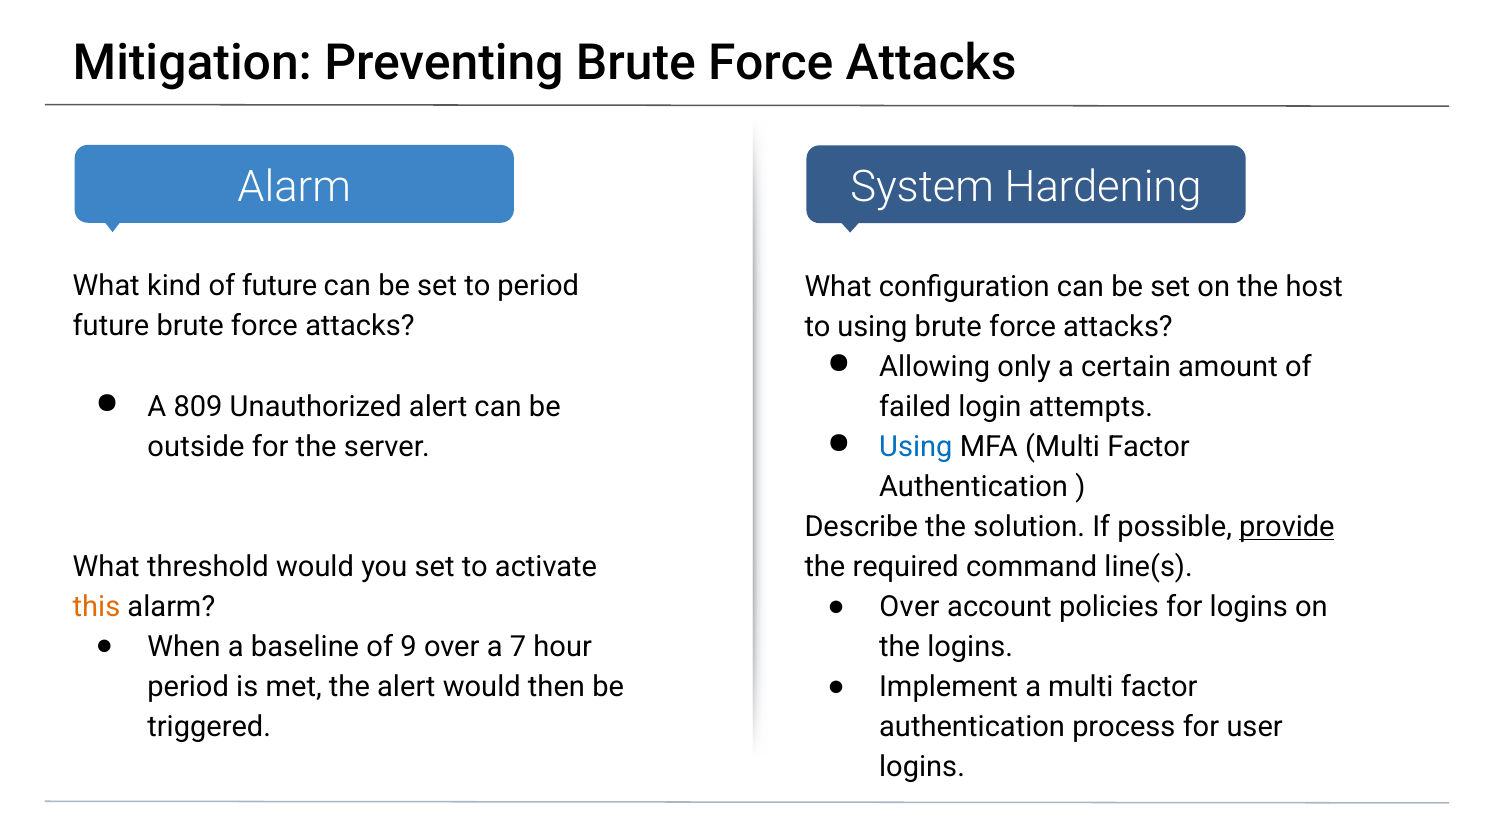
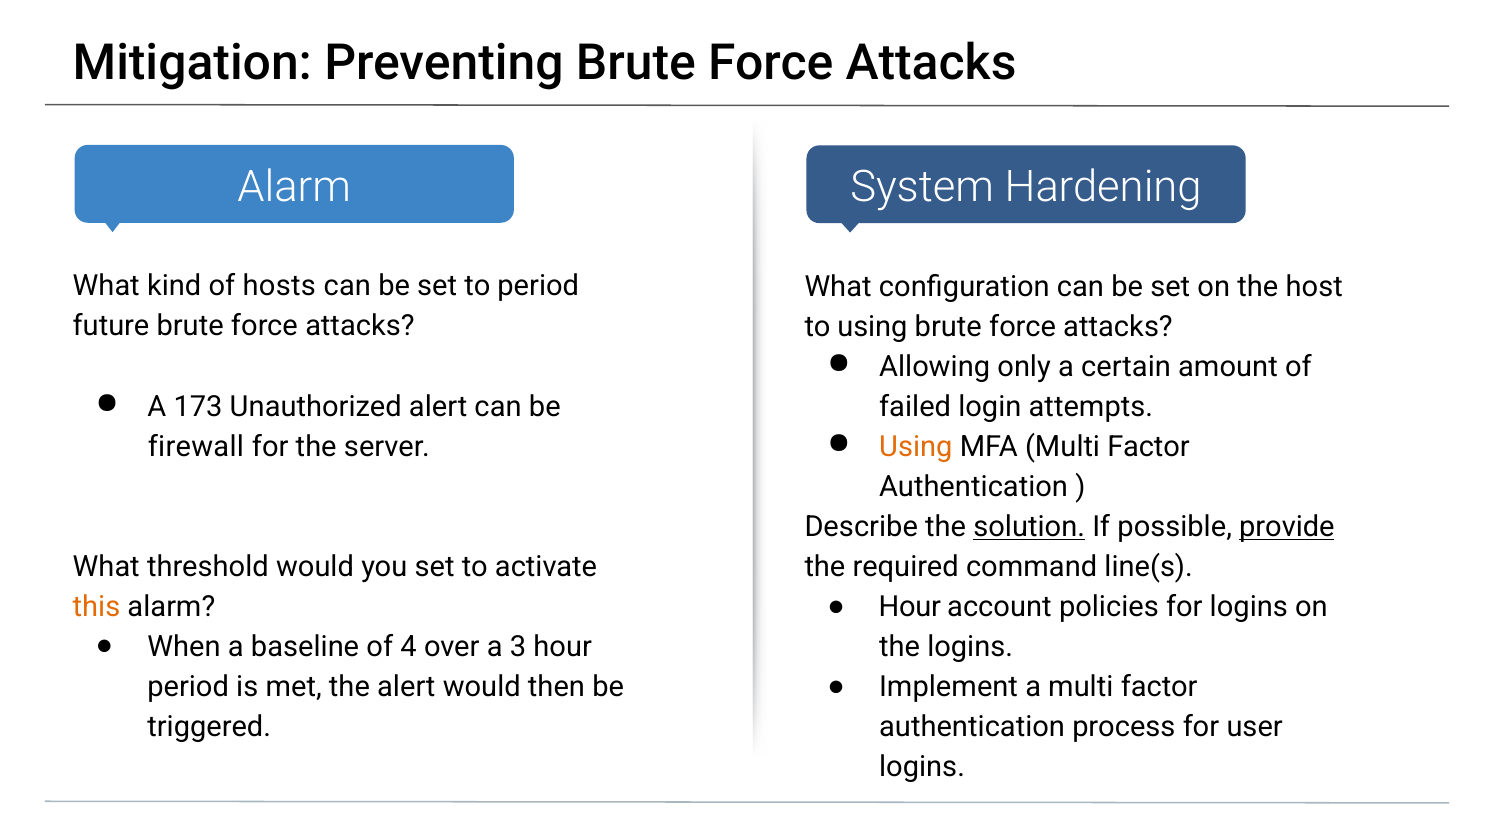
of future: future -> hosts
809: 809 -> 173
Using at (916, 447) colour: blue -> orange
outside: outside -> firewall
solution underline: none -> present
Over at (910, 607): Over -> Hour
9: 9 -> 4
7: 7 -> 3
